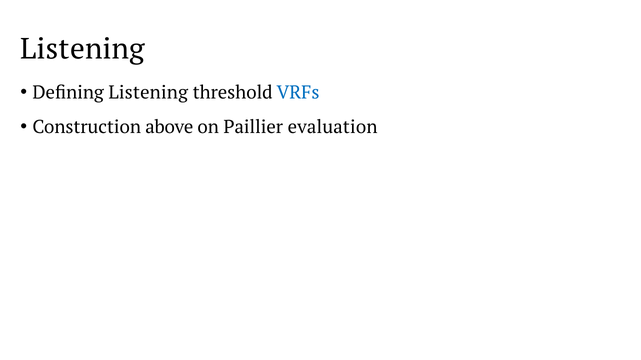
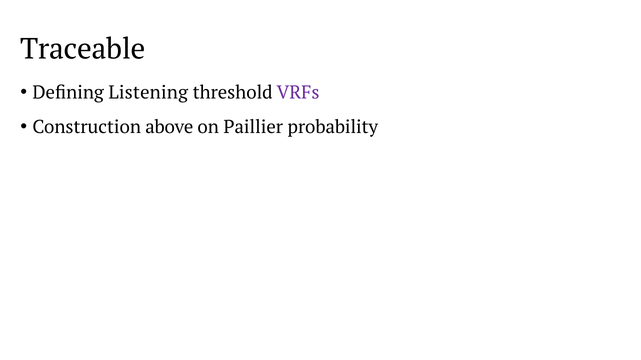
Listening at (83, 49): Listening -> Traceable
VRFs colour: blue -> purple
evaluation: evaluation -> probability
